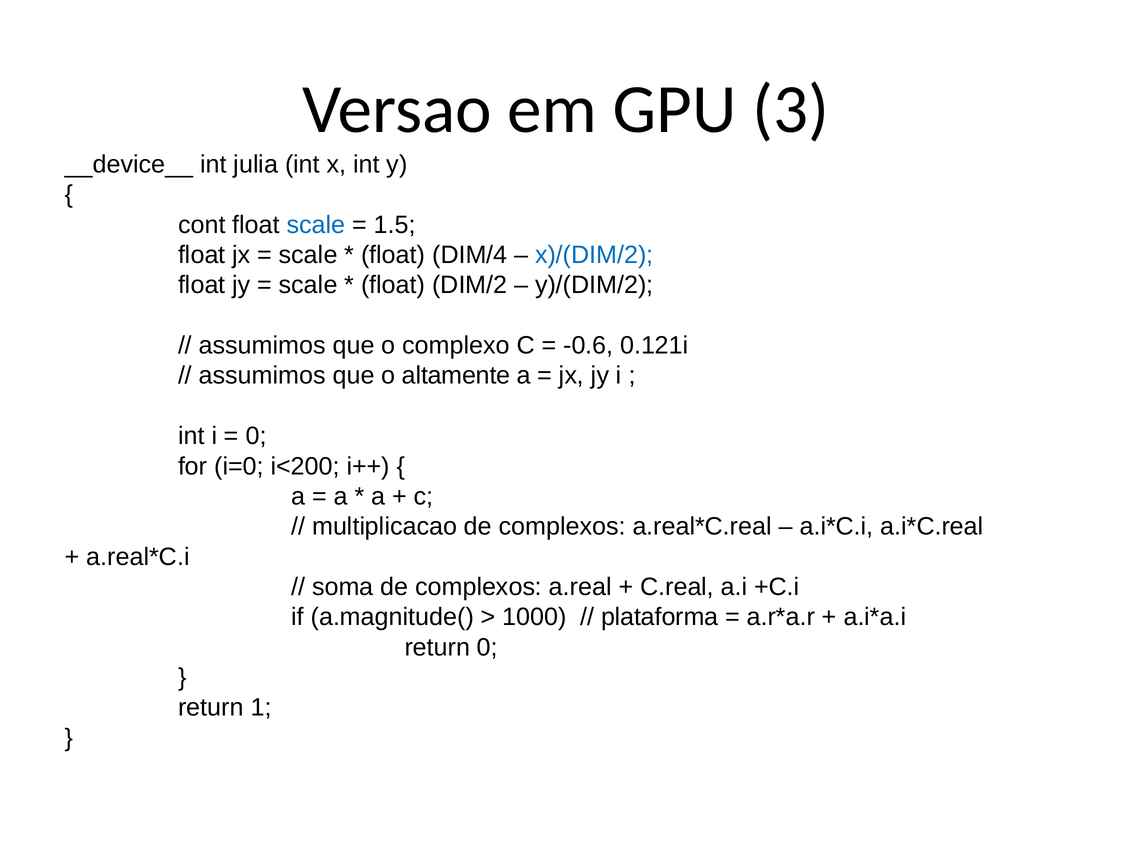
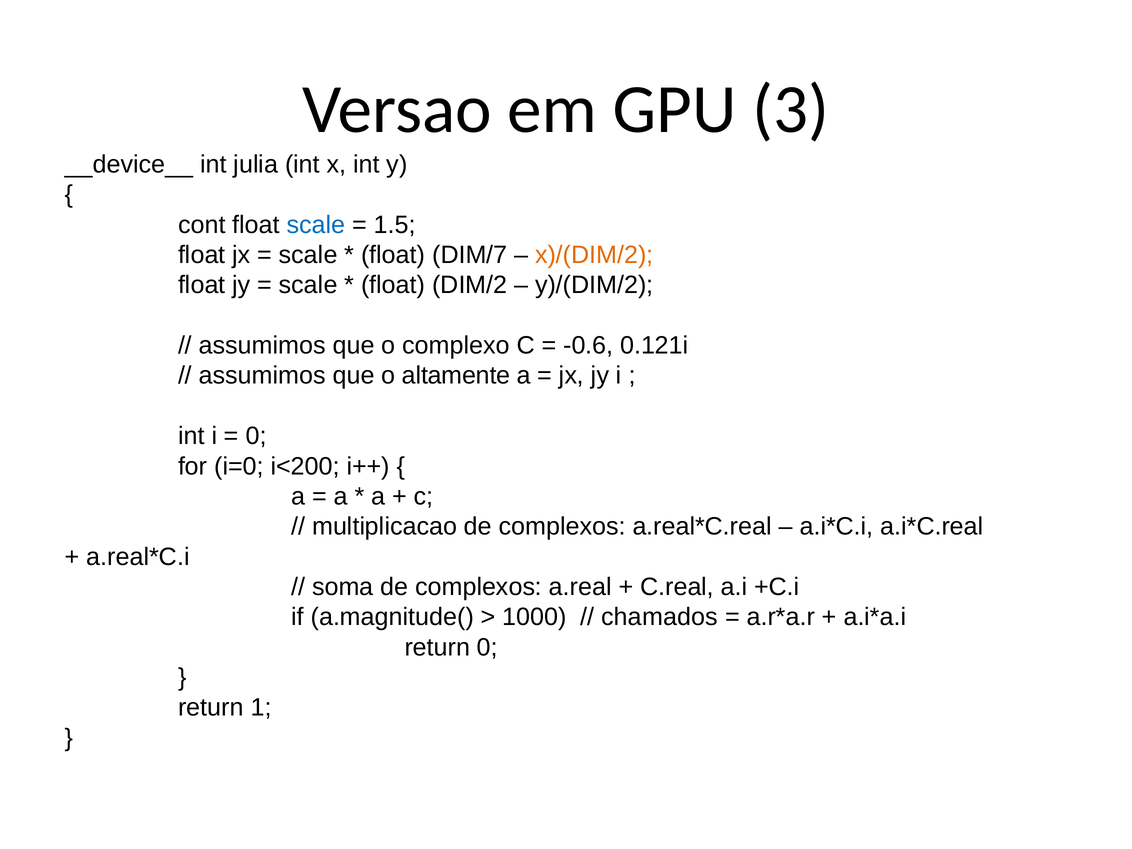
DIM/4: DIM/4 -> DIM/7
x)/(DIM/2 colour: blue -> orange
plataforma: plataforma -> chamados
